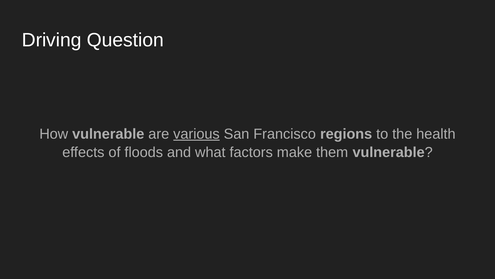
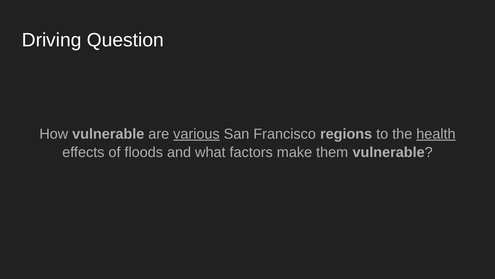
health underline: none -> present
